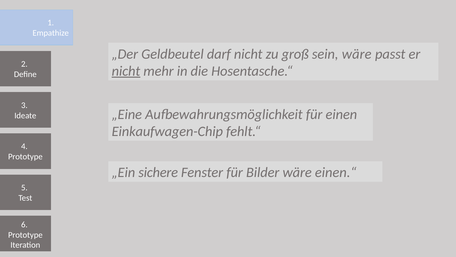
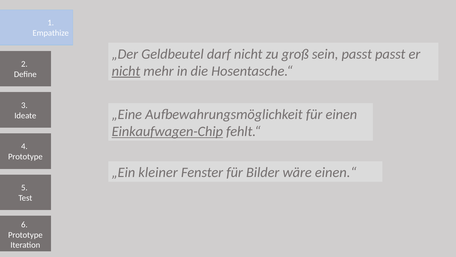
sein wäre: wäre -> passt
Einkaufwagen-Chip underline: none -> present
sichere: sichere -> kleiner
